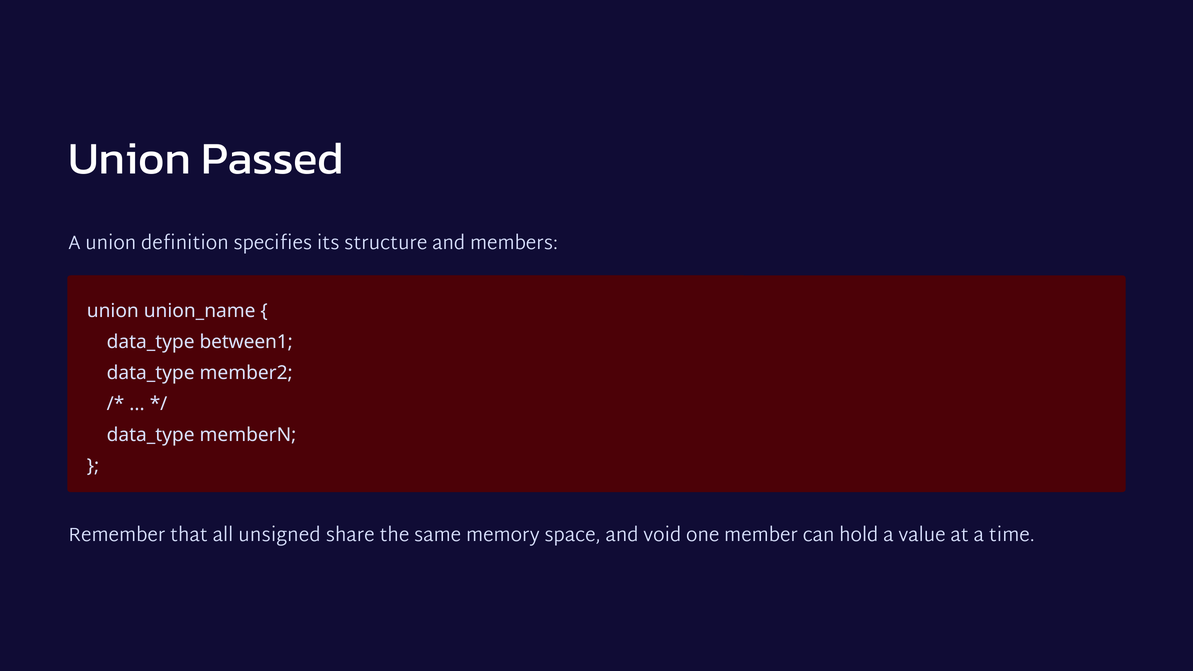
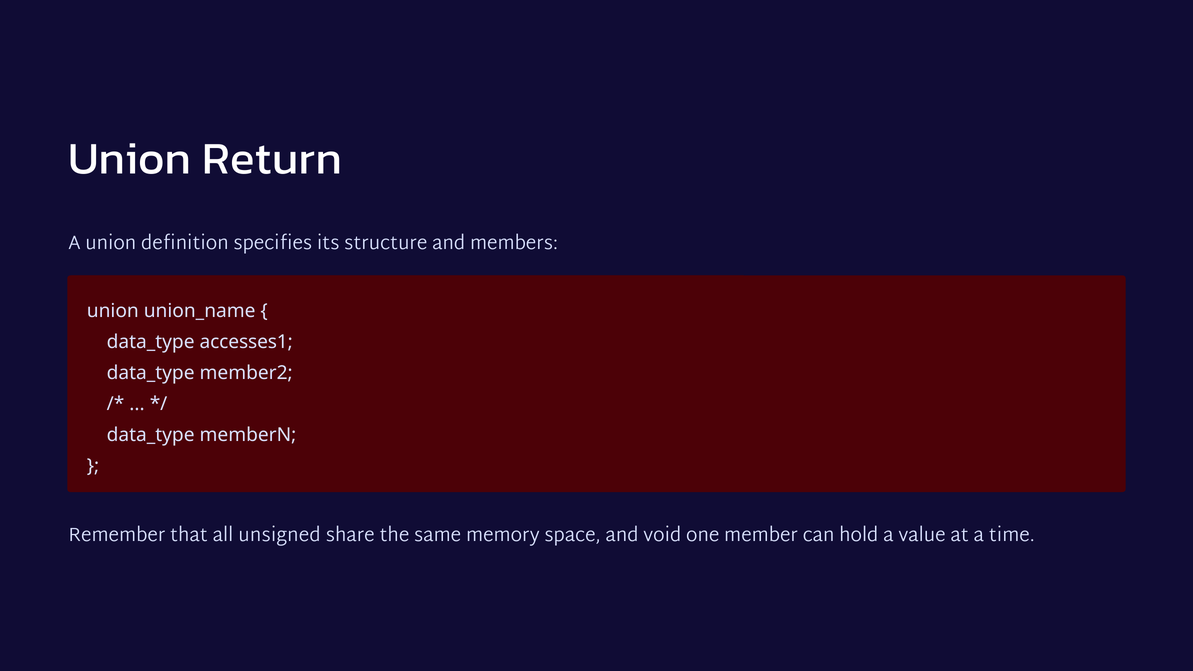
Passed: Passed -> Return
between1: between1 -> accesses1
